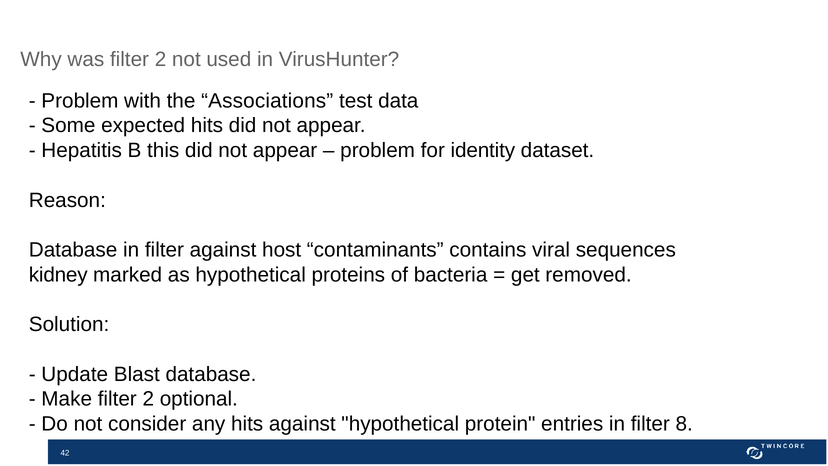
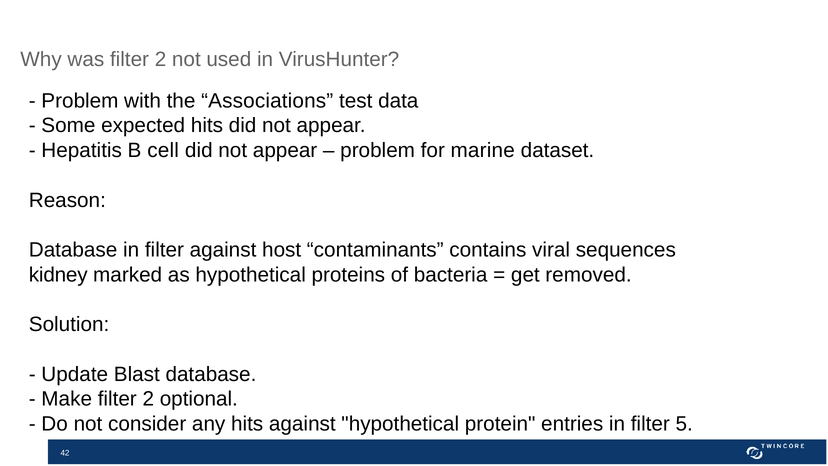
this: this -> cell
identity: identity -> marine
8: 8 -> 5
